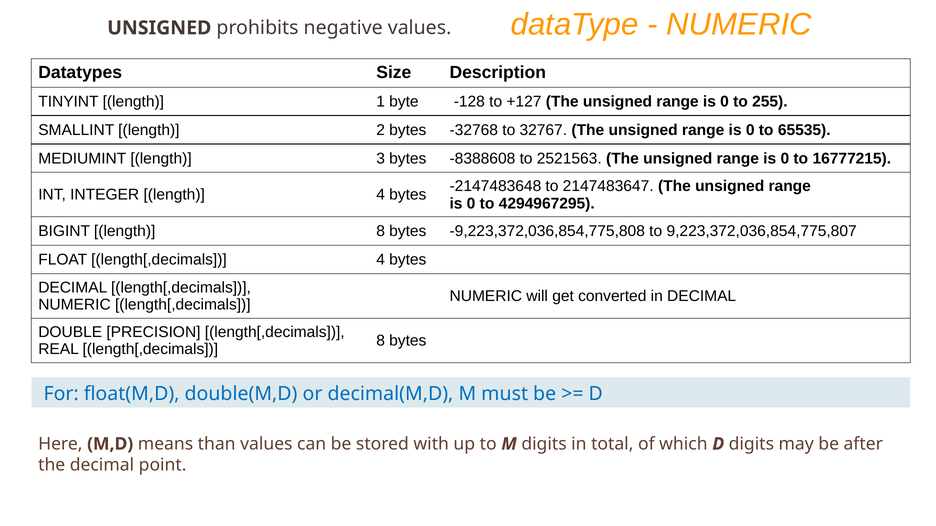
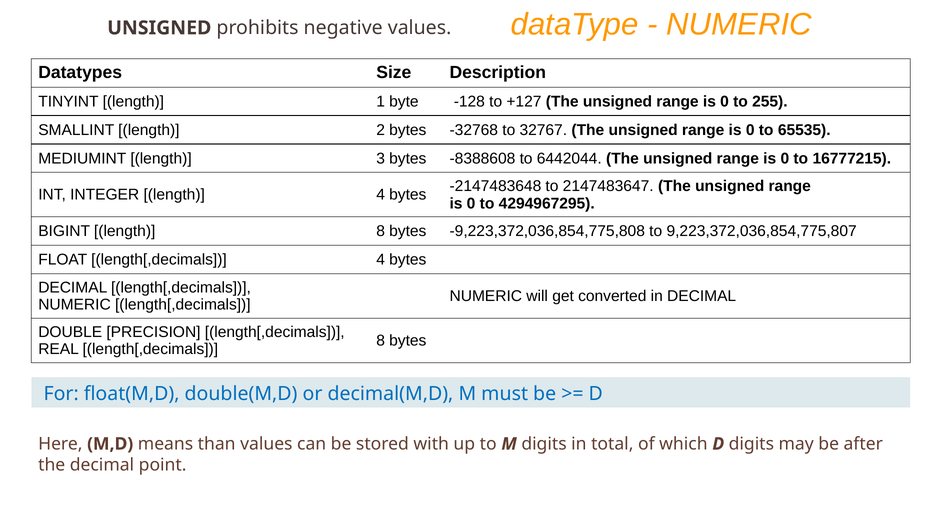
2521563: 2521563 -> 6442044
